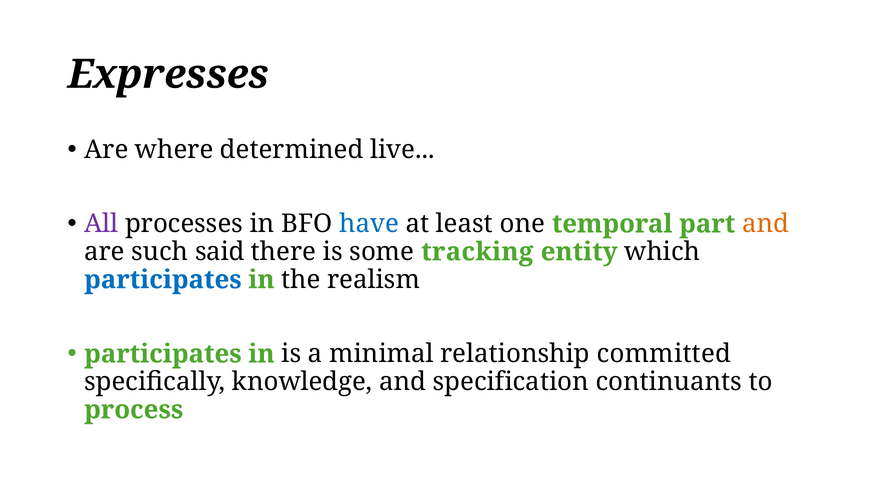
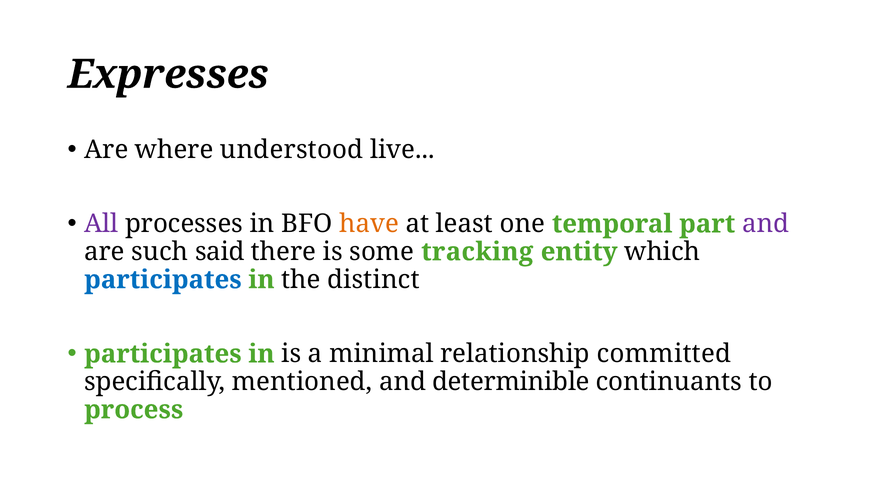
determined: determined -> understood
have colour: blue -> orange
and at (766, 224) colour: orange -> purple
realism: realism -> distinct
knowledge: knowledge -> mentioned
specification: specification -> determinible
